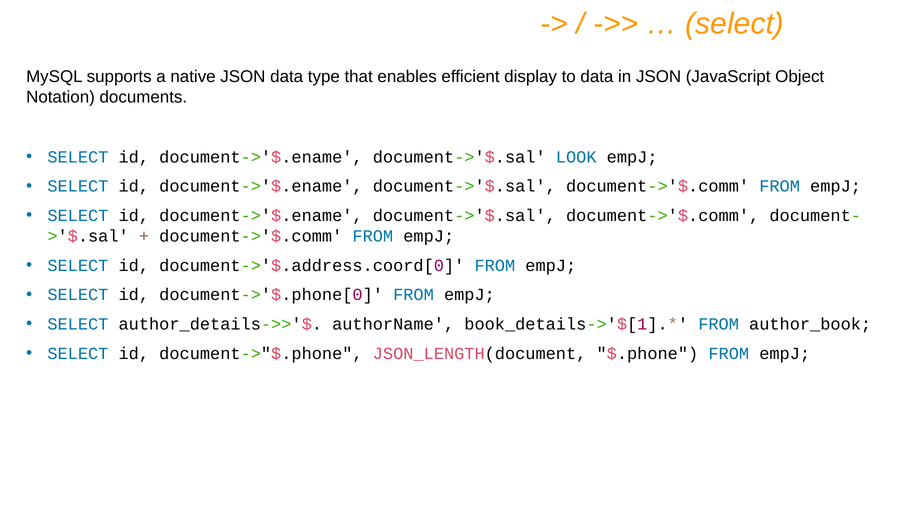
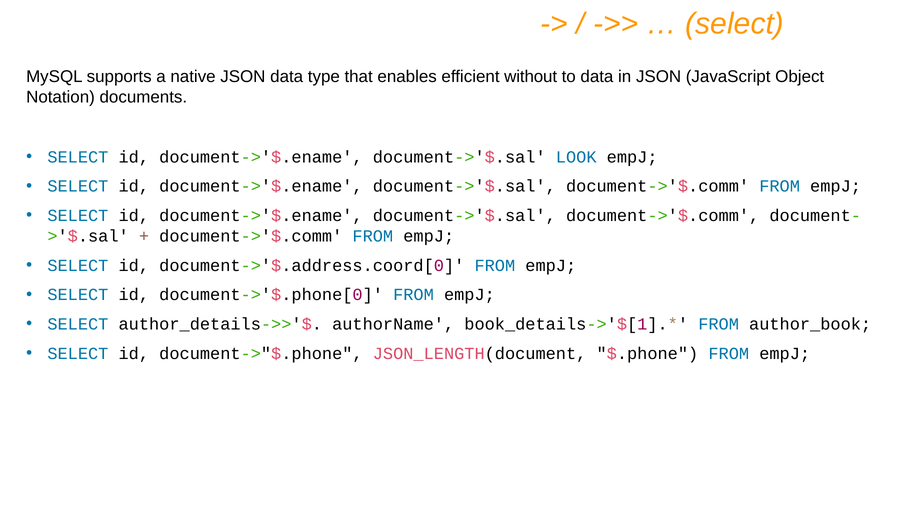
display: display -> without
